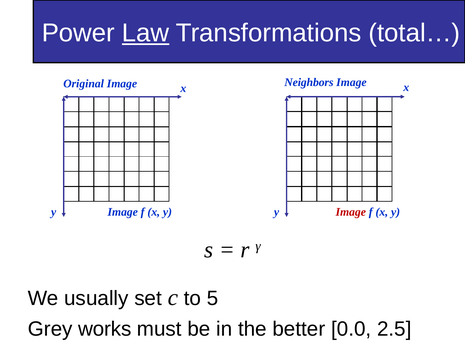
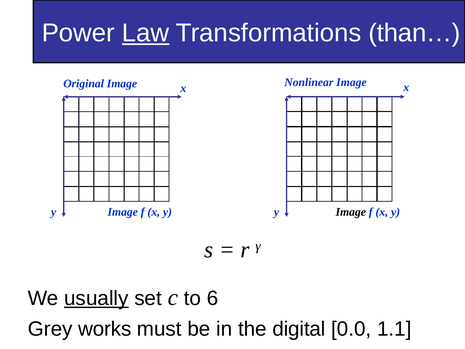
total…: total… -> than…
Neighbors: Neighbors -> Nonlinear
Image at (351, 212) colour: red -> black
usually underline: none -> present
5: 5 -> 6
better: better -> digital
2.5: 2.5 -> 1.1
